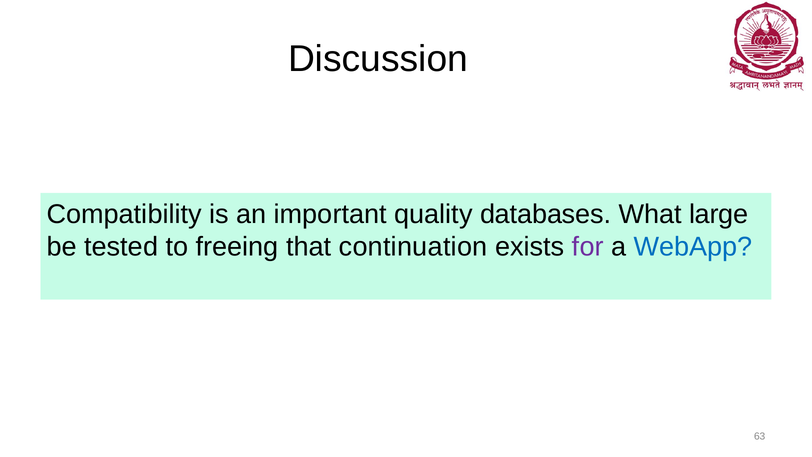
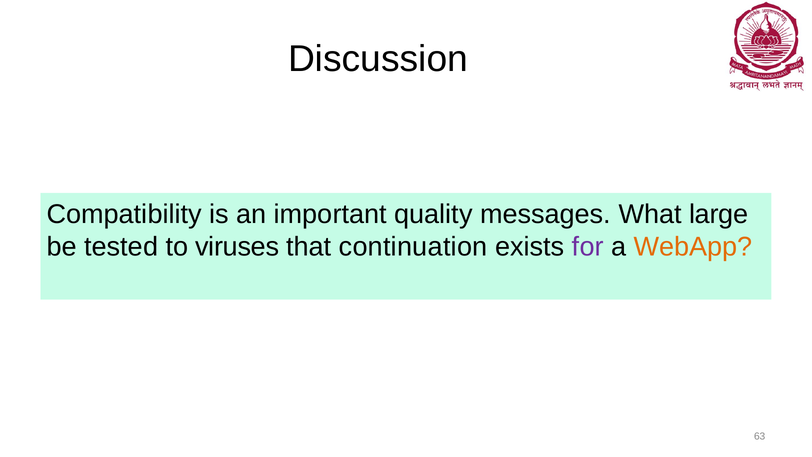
databases: databases -> messages
freeing: freeing -> viruses
WebApp colour: blue -> orange
